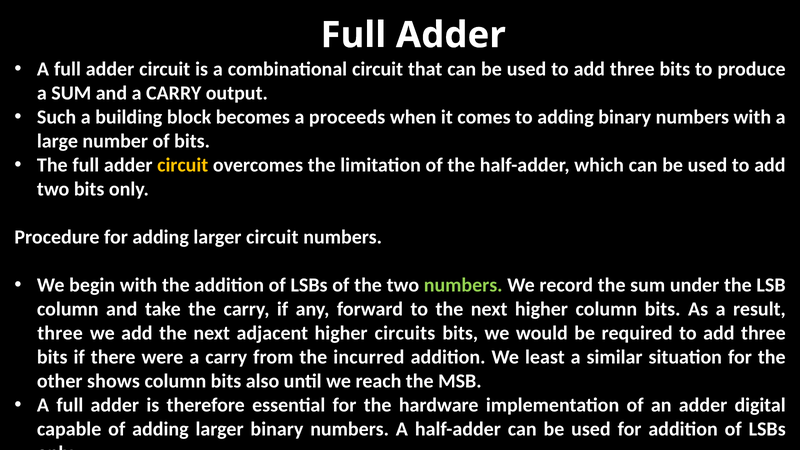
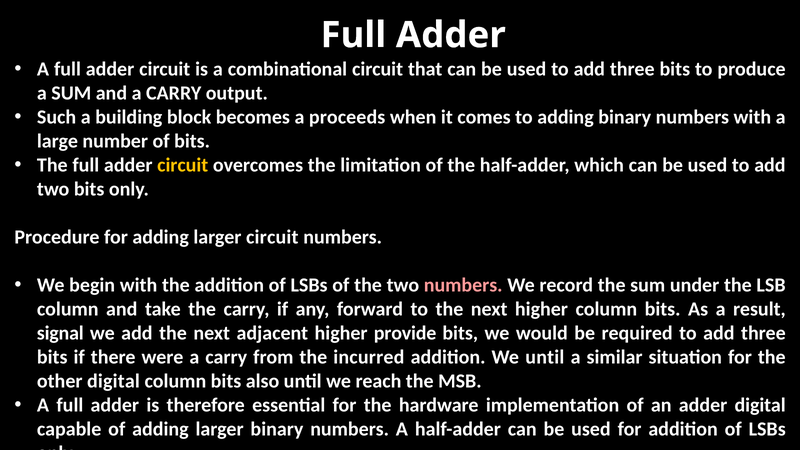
numbers at (463, 285) colour: light green -> pink
three at (60, 333): three -> signal
circuits: circuits -> provide
We least: least -> until
other shows: shows -> digital
